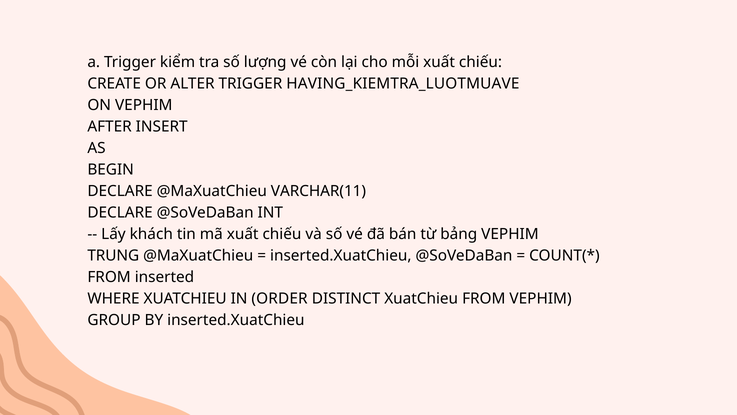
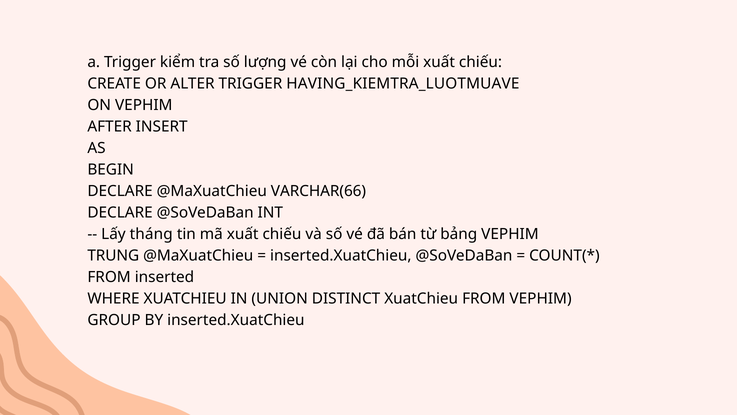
VARCHAR(11: VARCHAR(11 -> VARCHAR(66
khách: khách -> tháng
ORDER: ORDER -> UNION
